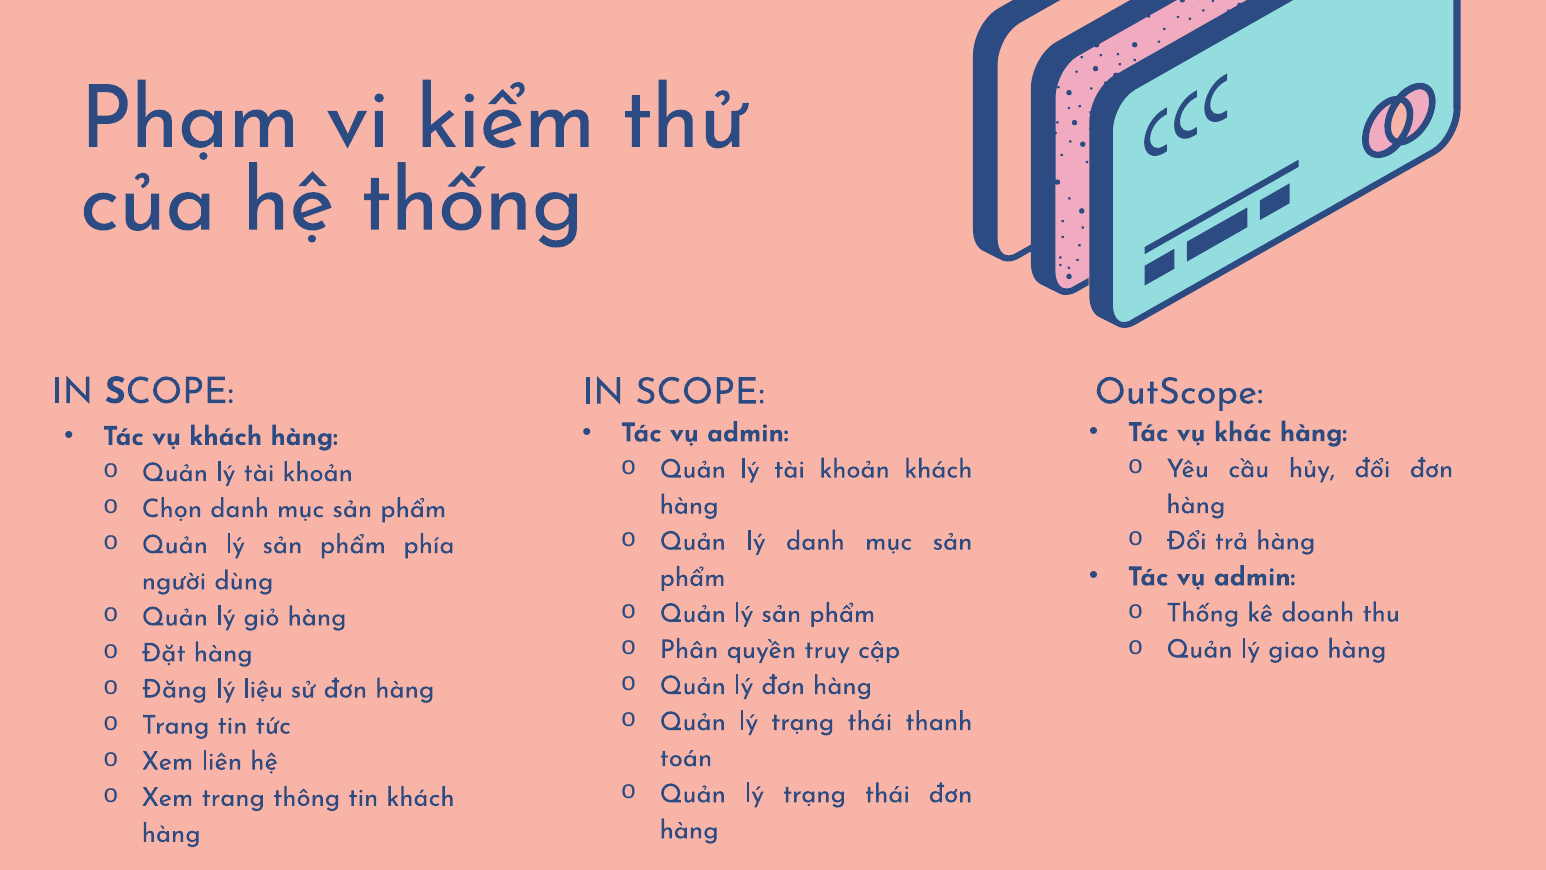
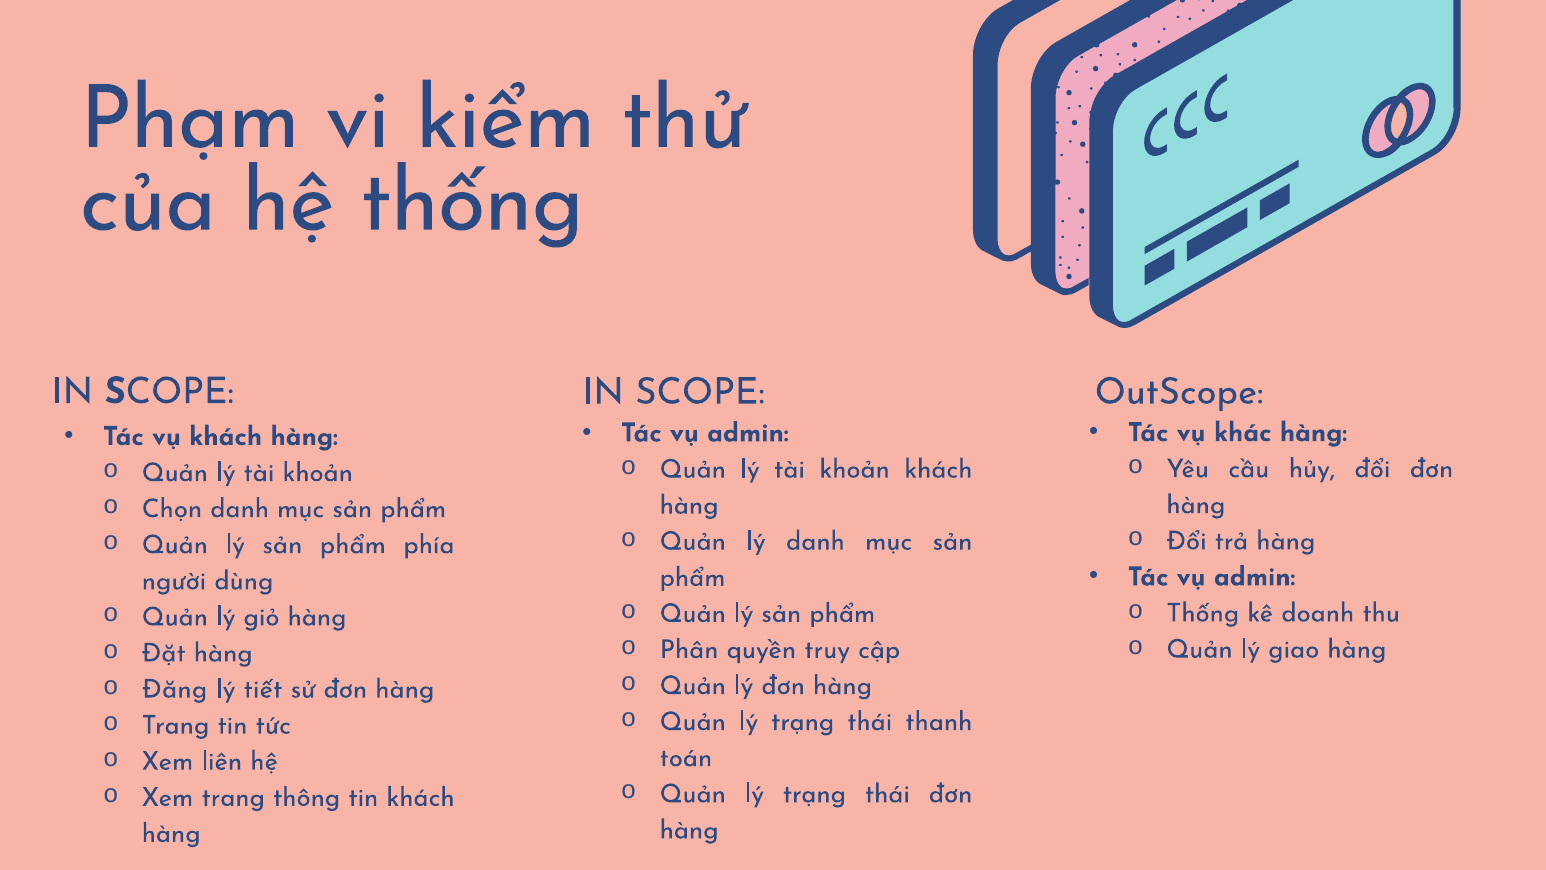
liệu: liệu -> tiết
